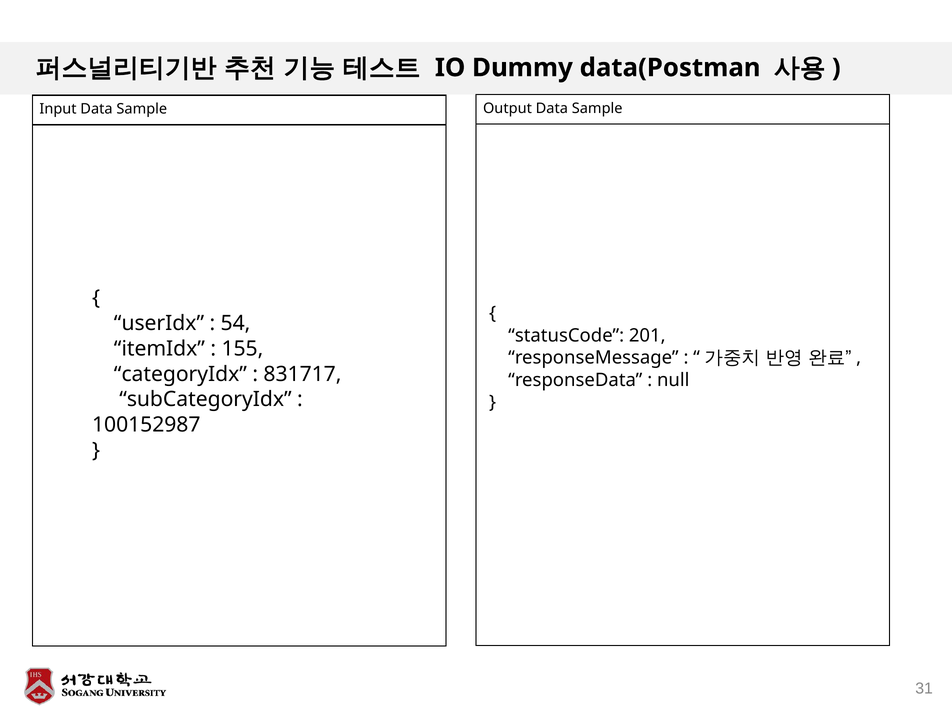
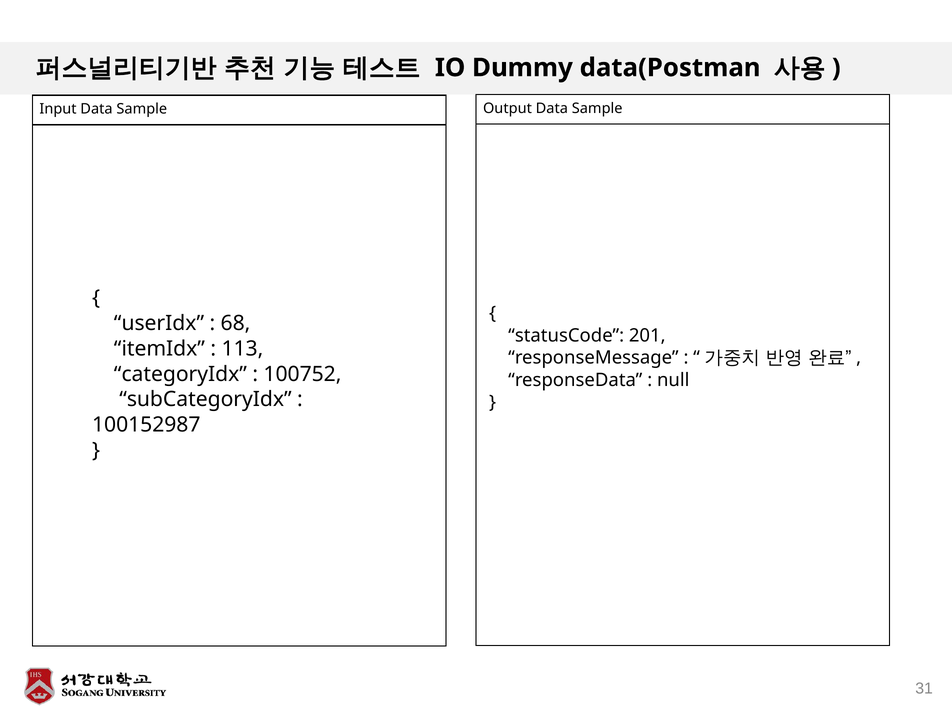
54: 54 -> 68
155: 155 -> 113
831717: 831717 -> 100752
